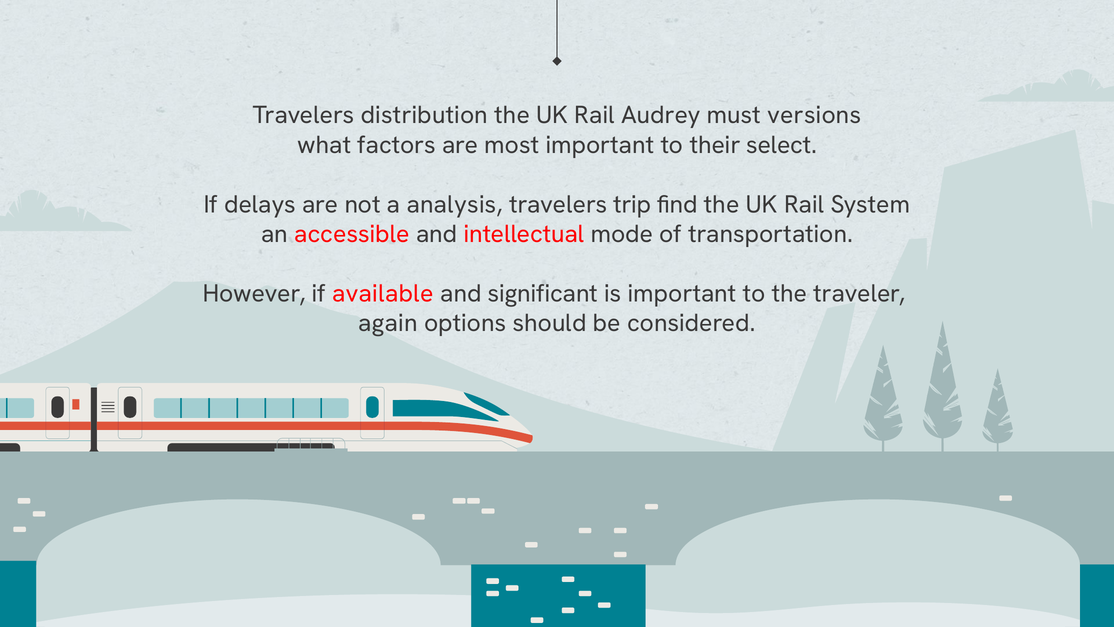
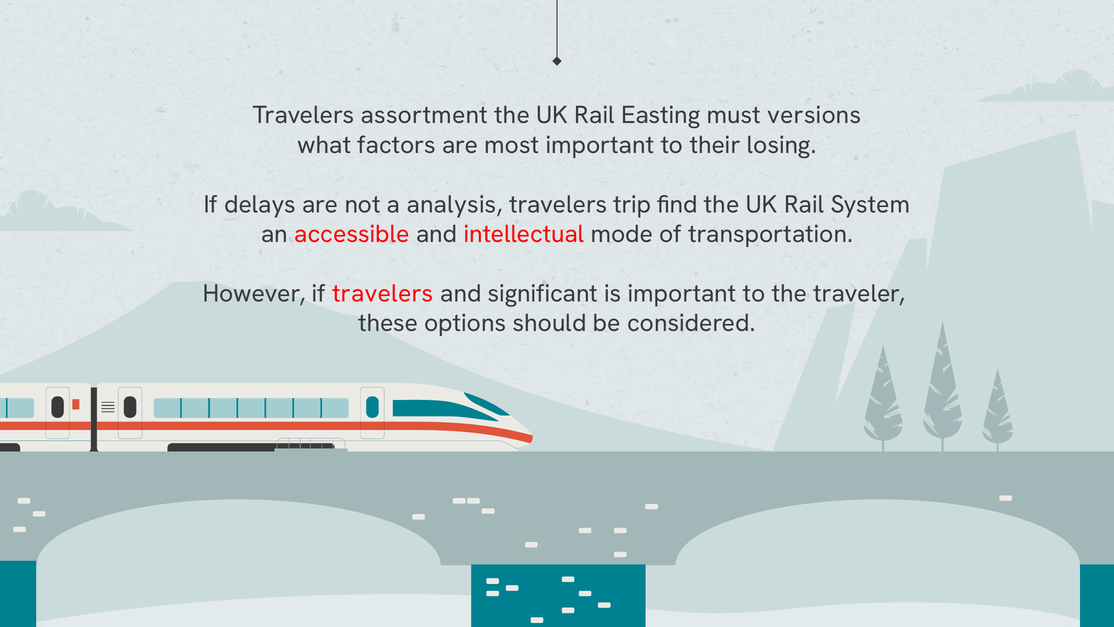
distribution: distribution -> assortment
Audrey: Audrey -> Easting
select: select -> losing
if available: available -> travelers
again: again -> these
